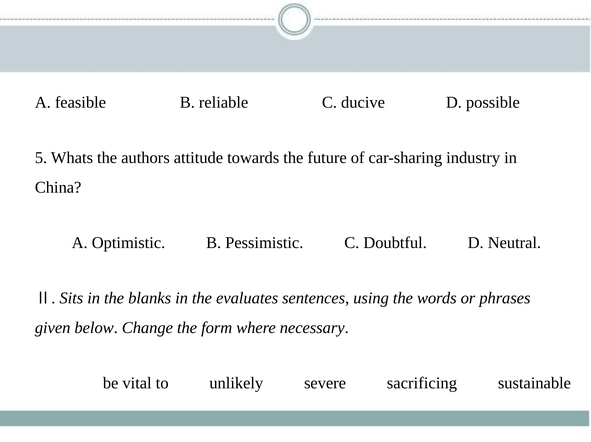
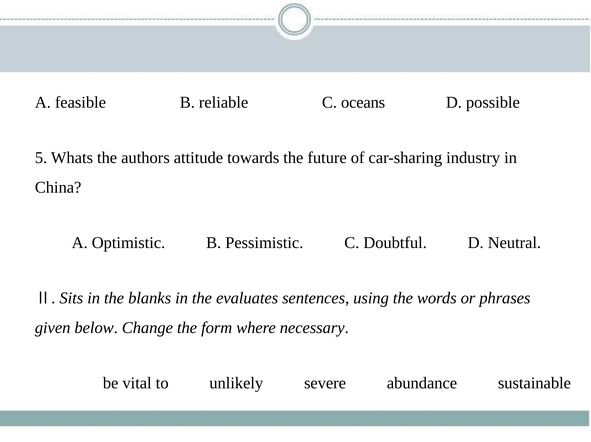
ducive: ducive -> oceans
sacrificing: sacrificing -> abundance
